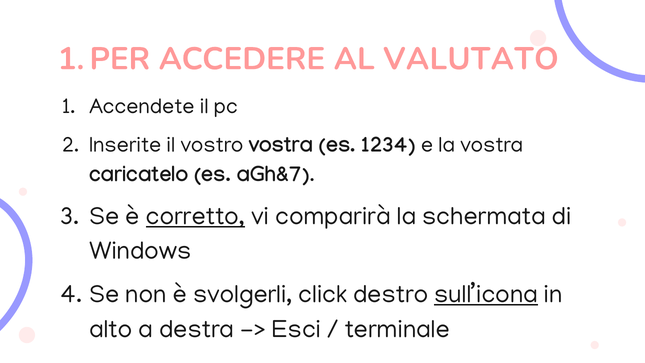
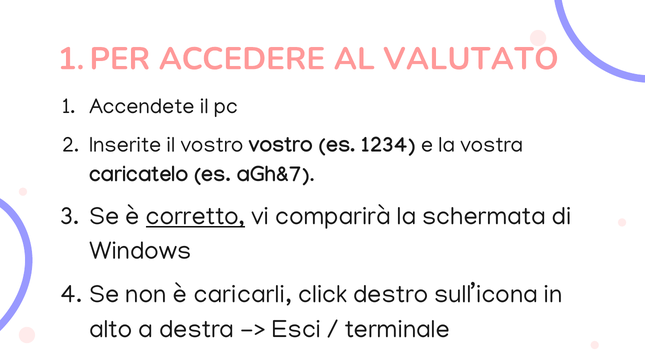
vostro vostra: vostra -> vostro
svolgerli: svolgerli -> caricarli
sull’icona underline: present -> none
